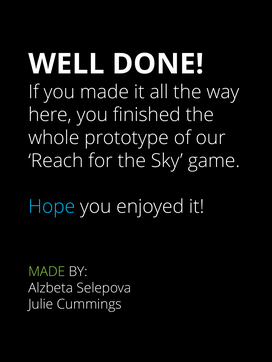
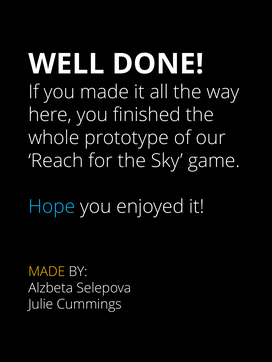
MADE at (47, 272) colour: light green -> yellow
